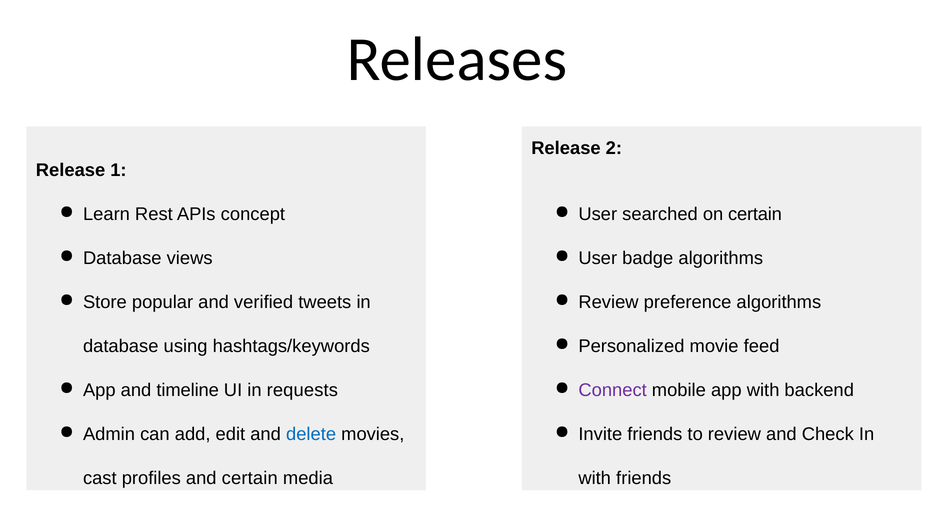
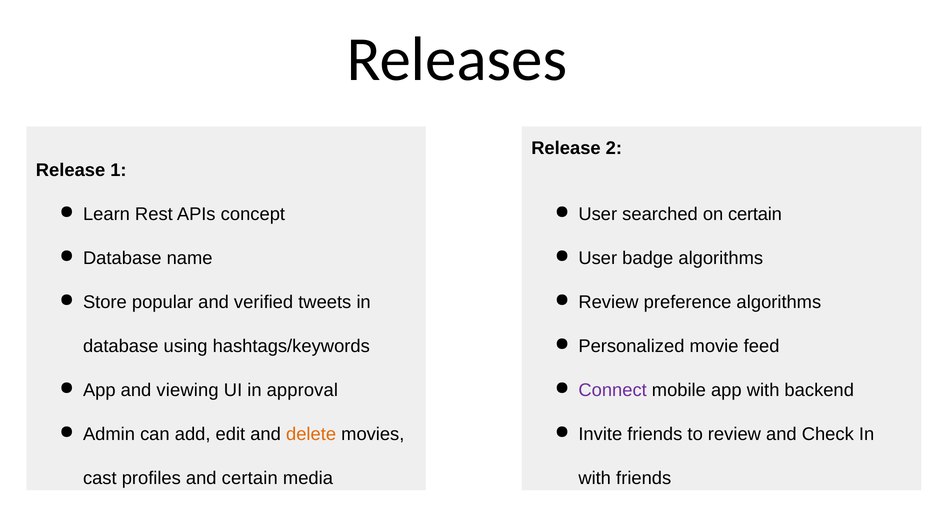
views: views -> name
timeline: timeline -> viewing
requests: requests -> approval
delete colour: blue -> orange
